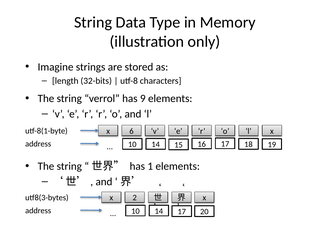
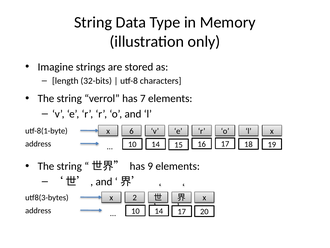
9: 9 -> 7
1: 1 -> 9
